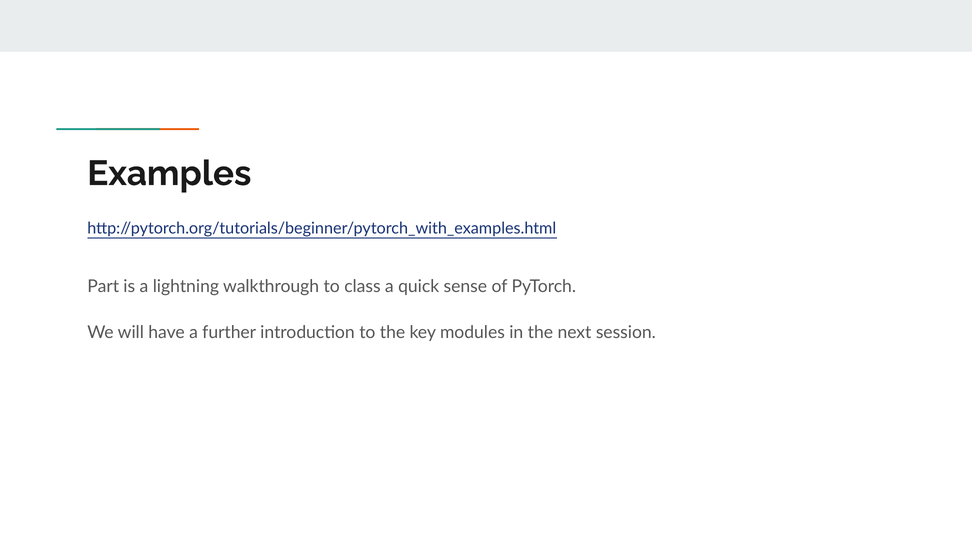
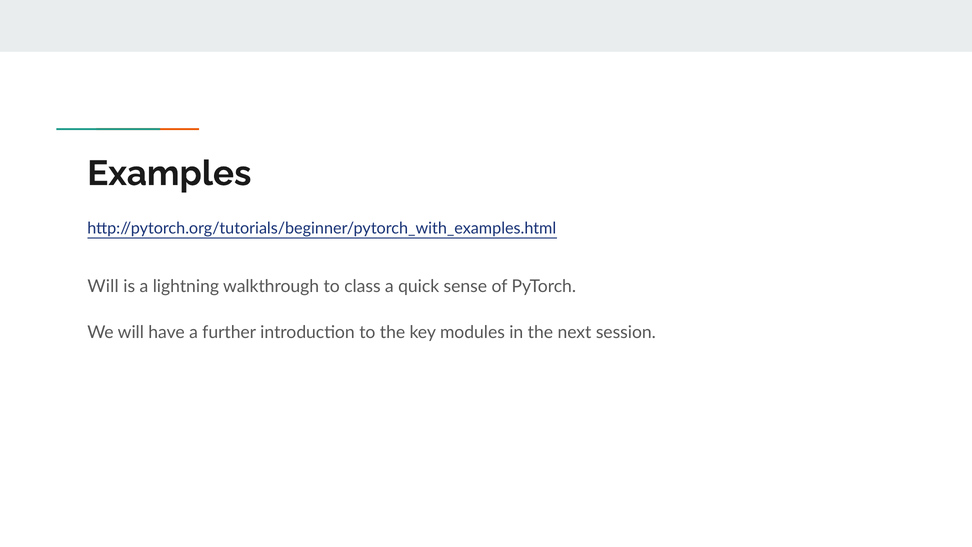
Part at (103, 286): Part -> Will
